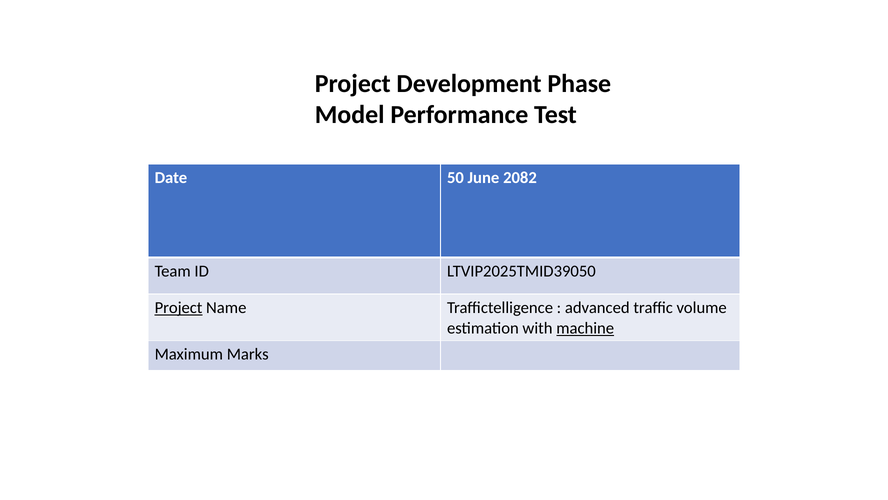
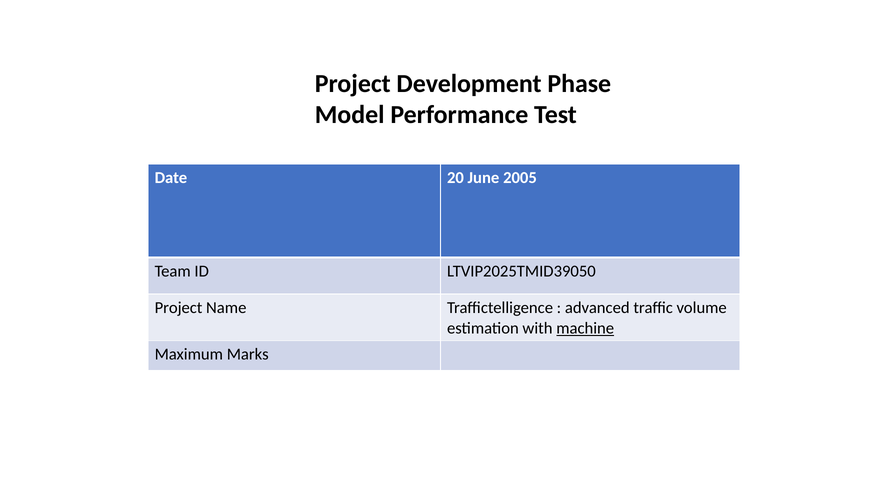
50: 50 -> 20
2082: 2082 -> 2005
Project at (179, 307) underline: present -> none
